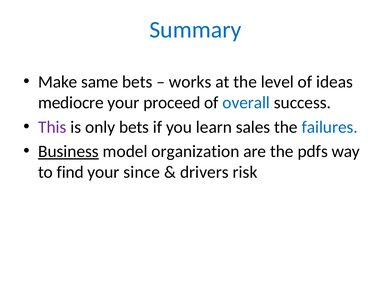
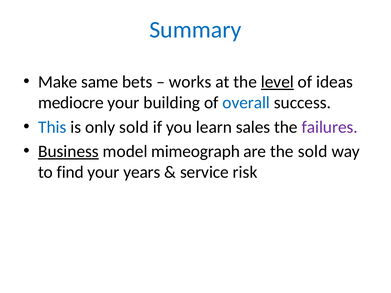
level underline: none -> present
proceed: proceed -> building
This colour: purple -> blue
only bets: bets -> sold
failures colour: blue -> purple
organization: organization -> mimeograph
the pdfs: pdfs -> sold
since: since -> years
drivers: drivers -> service
